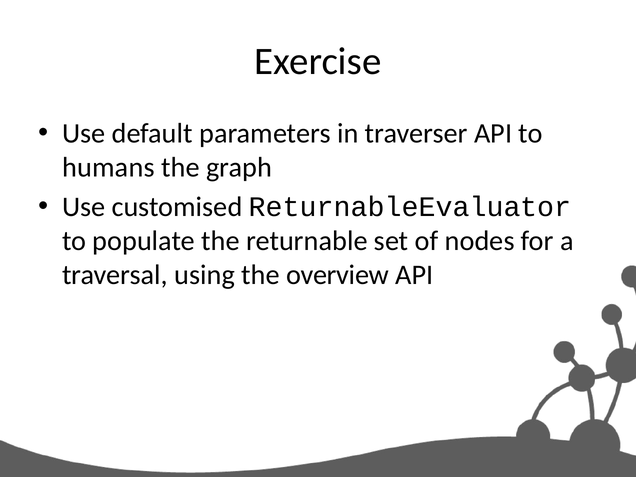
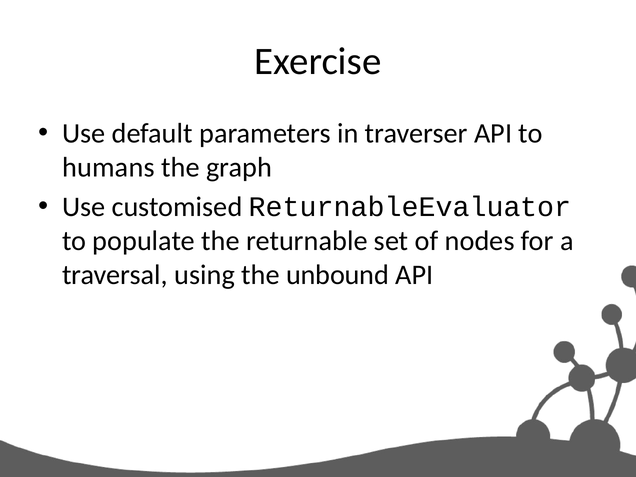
overview: overview -> unbound
